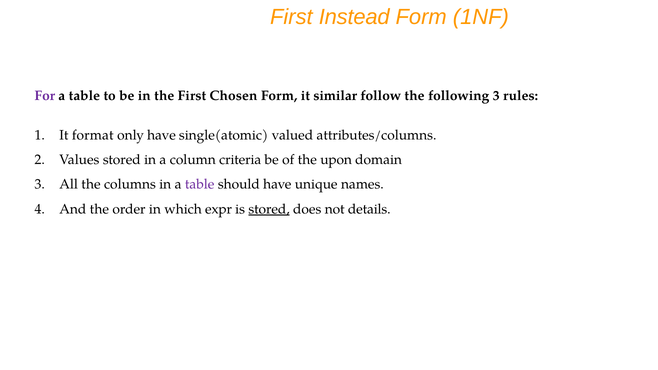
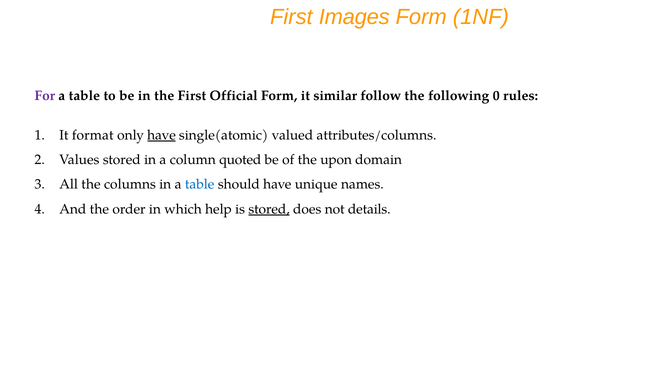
Instead: Instead -> Images
Chosen: Chosen -> Official
following 3: 3 -> 0
have at (162, 135) underline: none -> present
criteria: criteria -> quoted
table at (200, 184) colour: purple -> blue
expr: expr -> help
